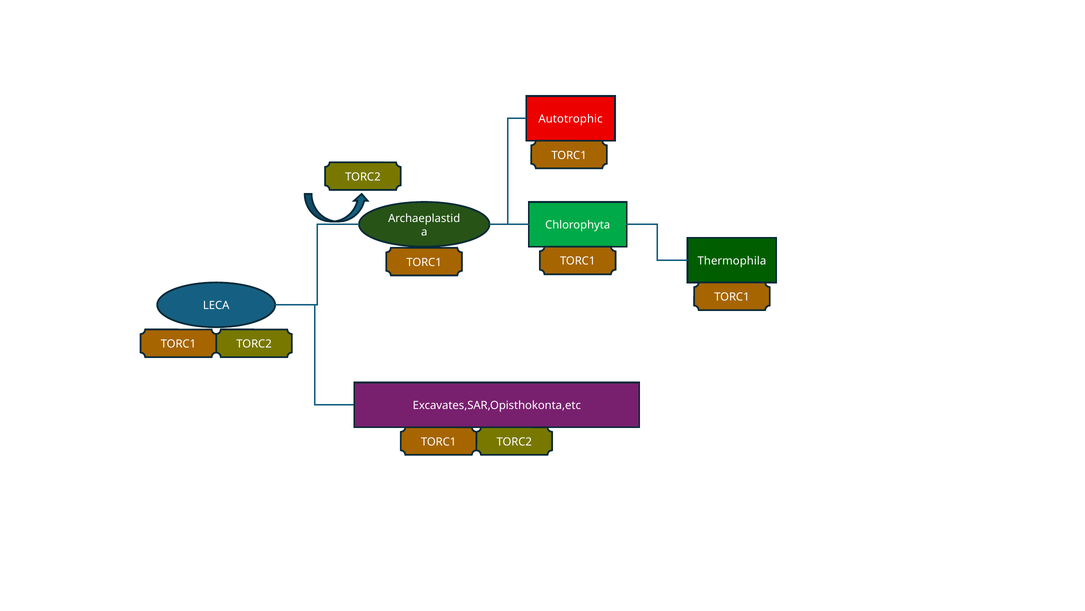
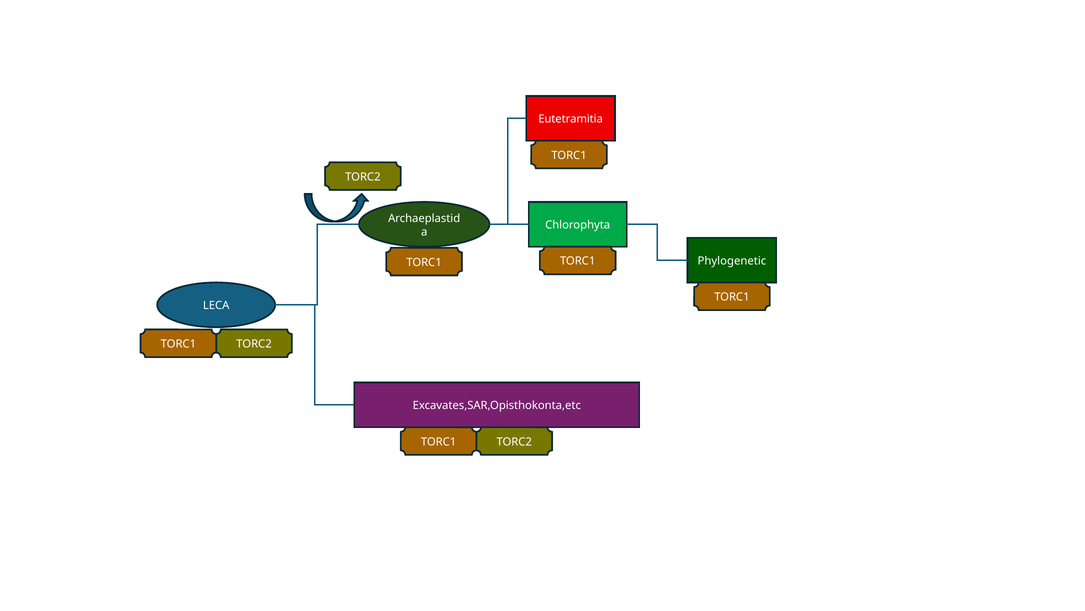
Autotrophic: Autotrophic -> Eutetramitia
Thermophila: Thermophila -> Phylogenetic
